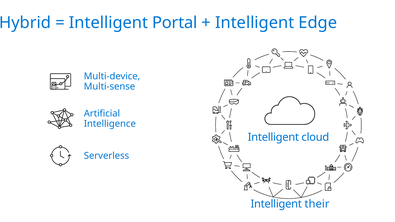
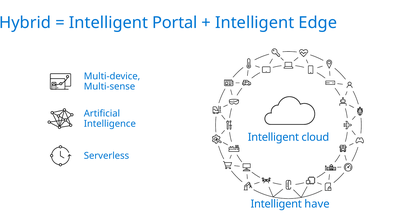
their: their -> have
